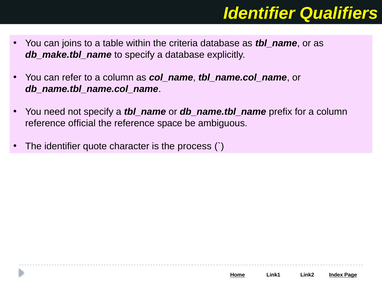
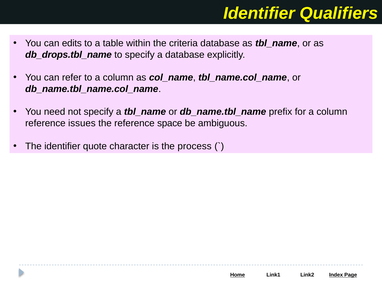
joins: joins -> edits
db_make.tbl_name: db_make.tbl_name -> db_drops.tbl_name
official: official -> issues
